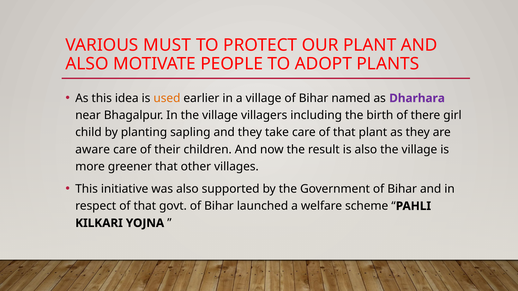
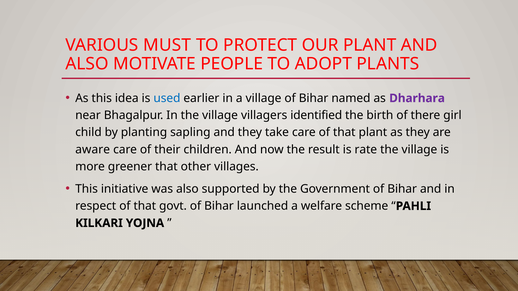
used colour: orange -> blue
including: including -> identified
is also: also -> rate
